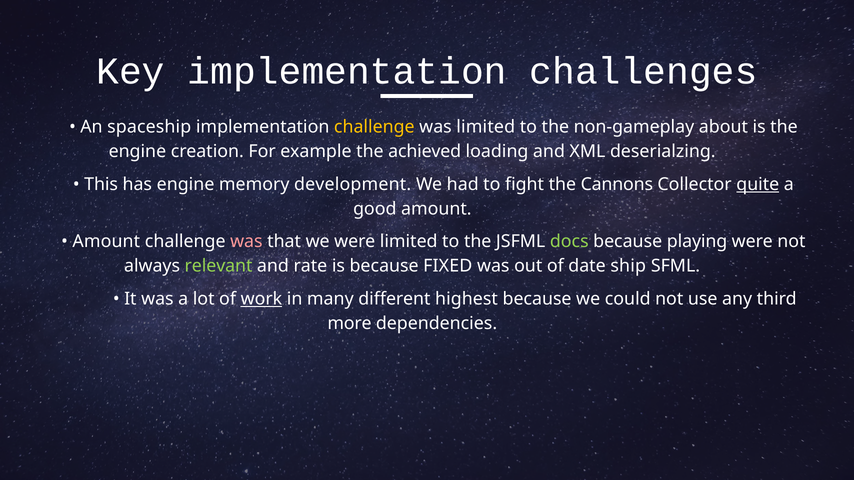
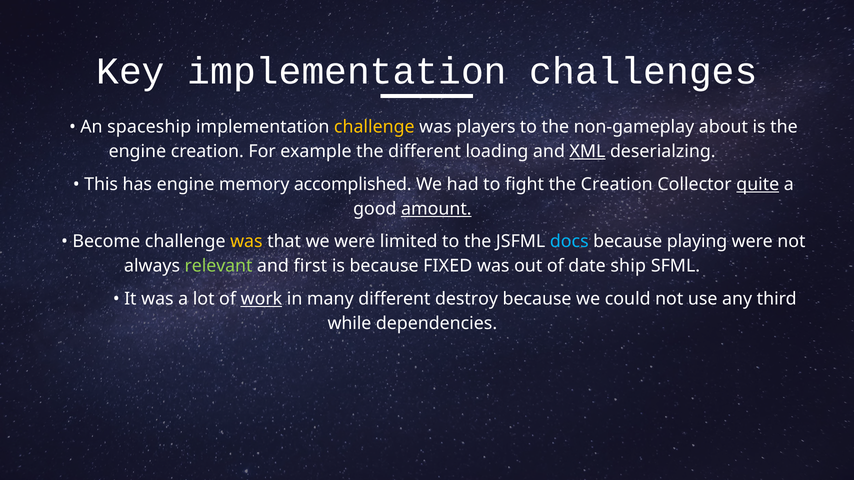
was limited: limited -> players
the achieved: achieved -> different
XML underline: none -> present
development: development -> accomplished
the Cannons: Cannons -> Creation
amount at (436, 209) underline: none -> present
Amount at (106, 242): Amount -> Become
was at (246, 242) colour: pink -> yellow
docs colour: light green -> light blue
rate: rate -> first
highest: highest -> destroy
more: more -> while
